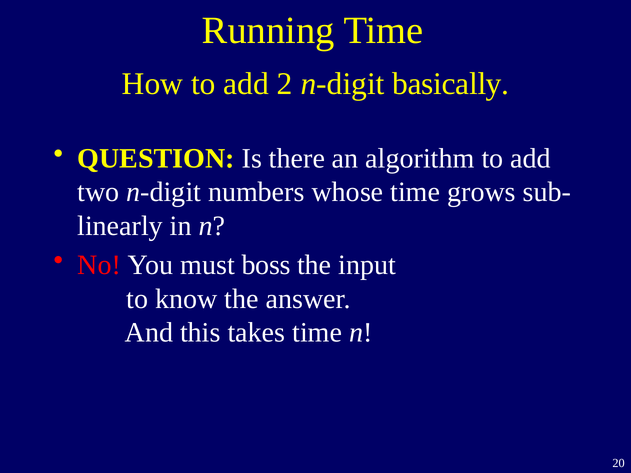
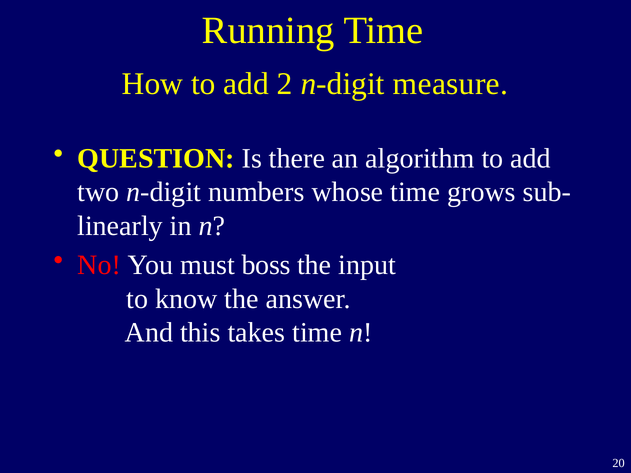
basically: basically -> measure
